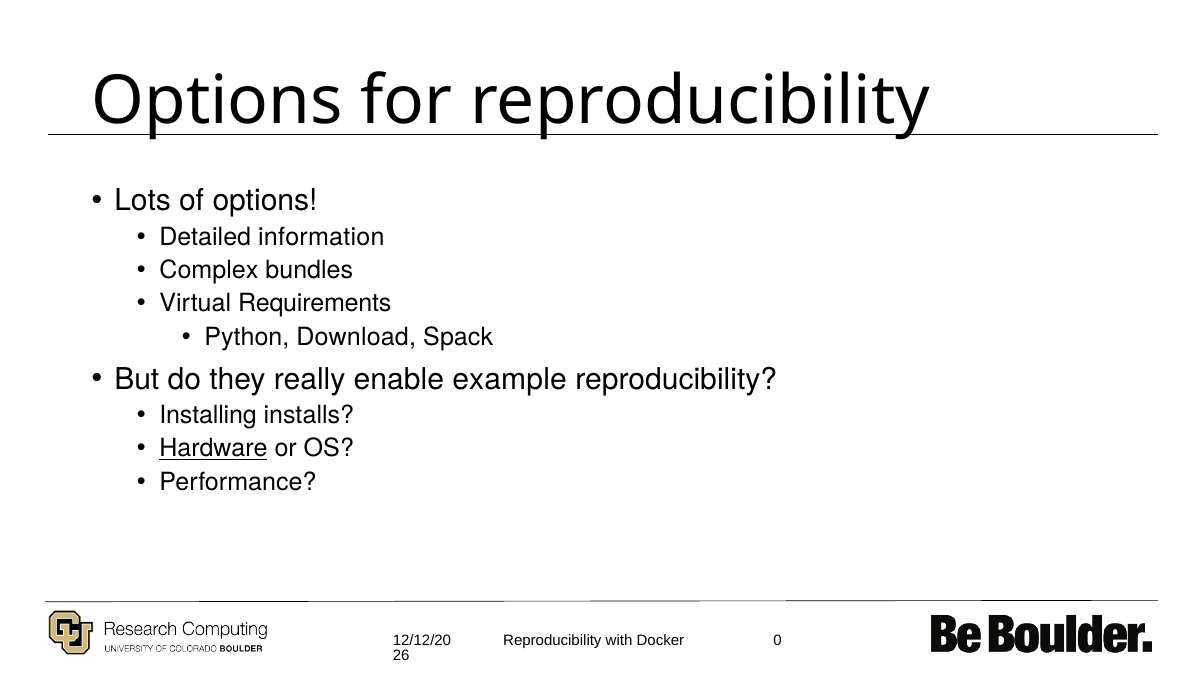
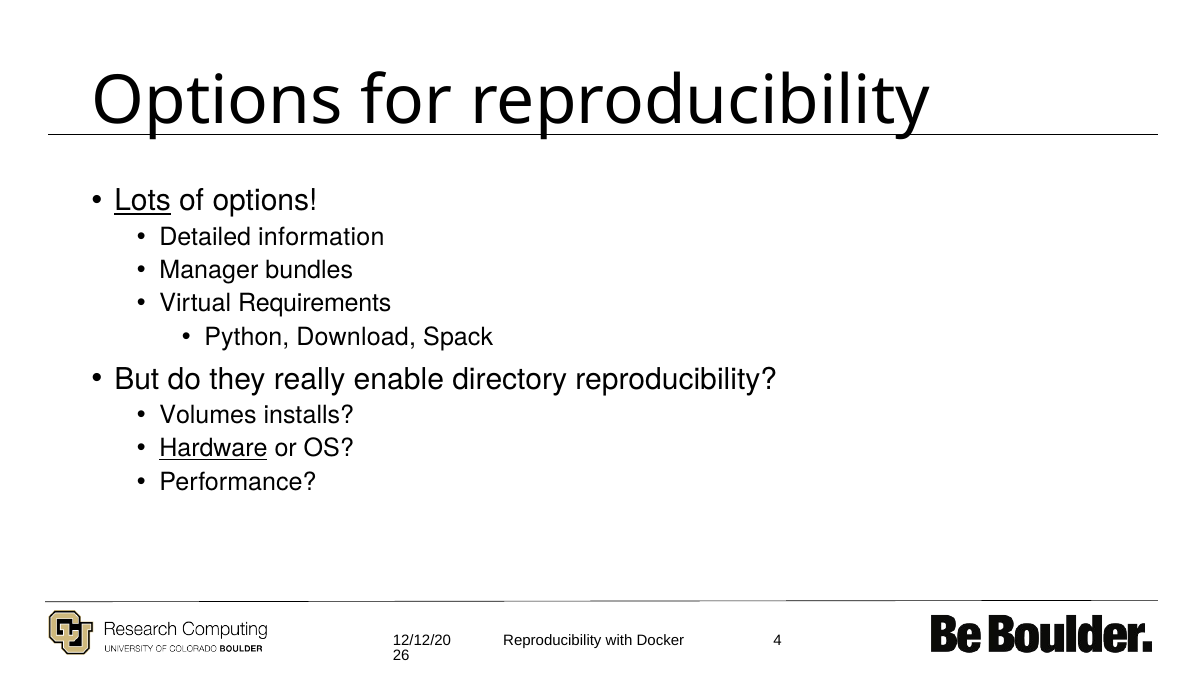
Lots underline: none -> present
Complex: Complex -> Manager
example: example -> directory
Installing: Installing -> Volumes
0: 0 -> 4
